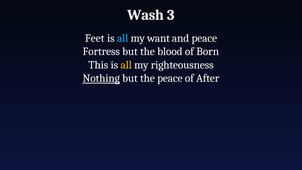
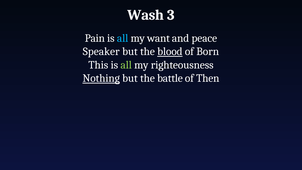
Feet: Feet -> Pain
Fortress: Fortress -> Speaker
blood underline: none -> present
all at (126, 65) colour: yellow -> light green
the peace: peace -> battle
After: After -> Then
